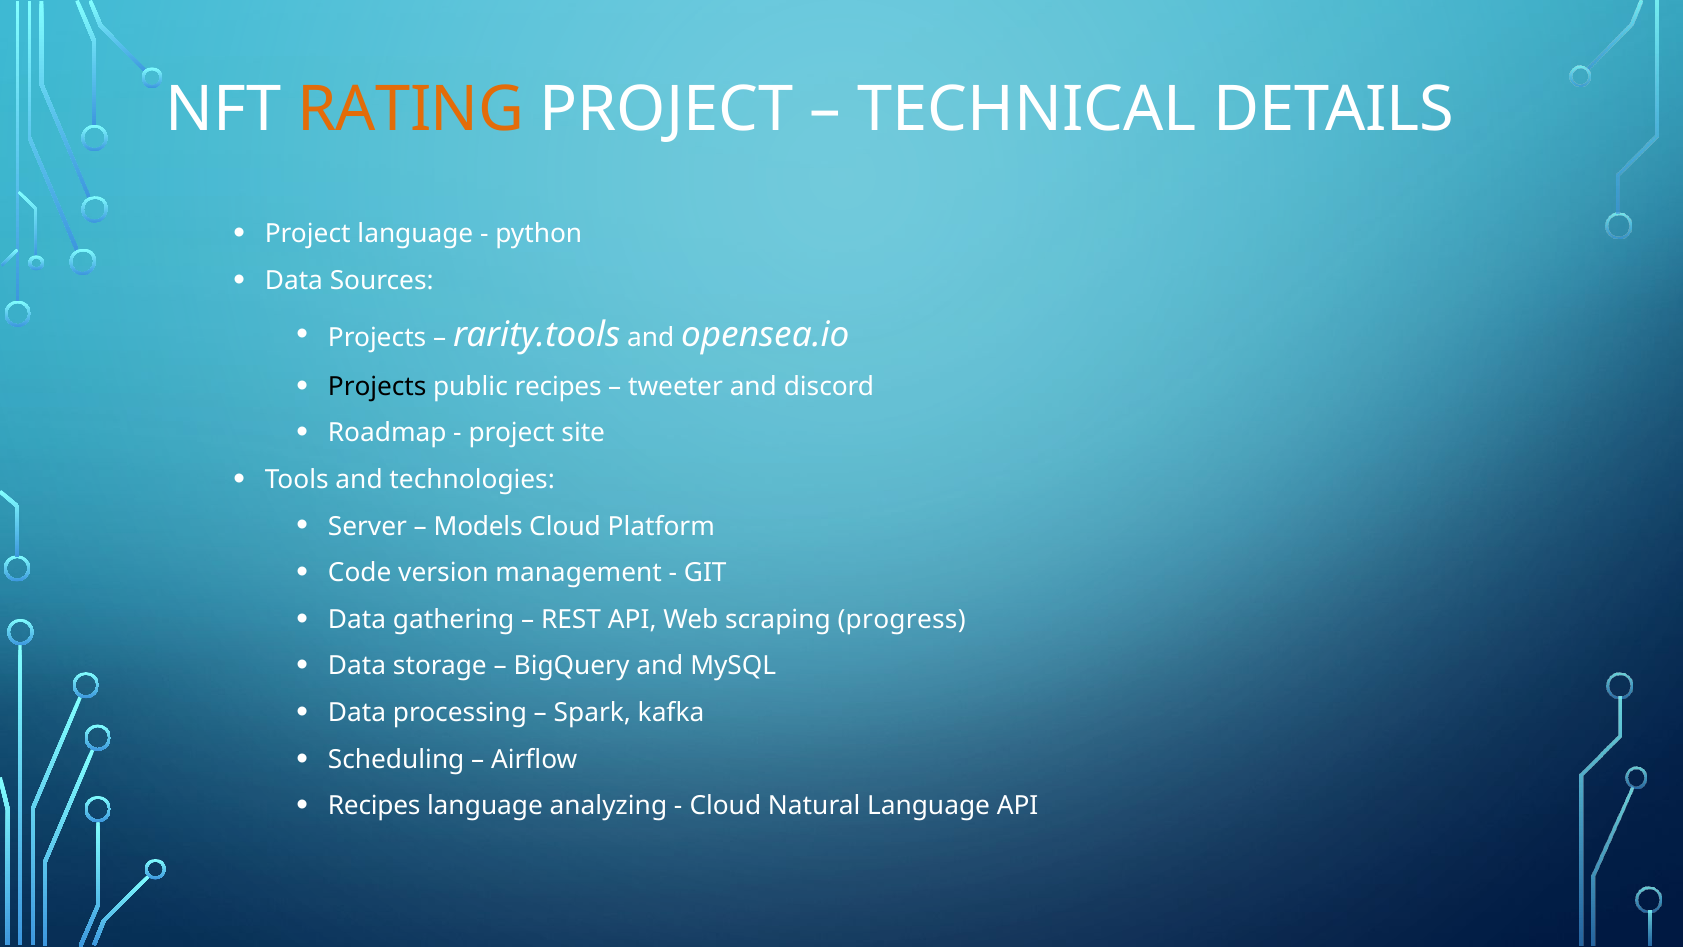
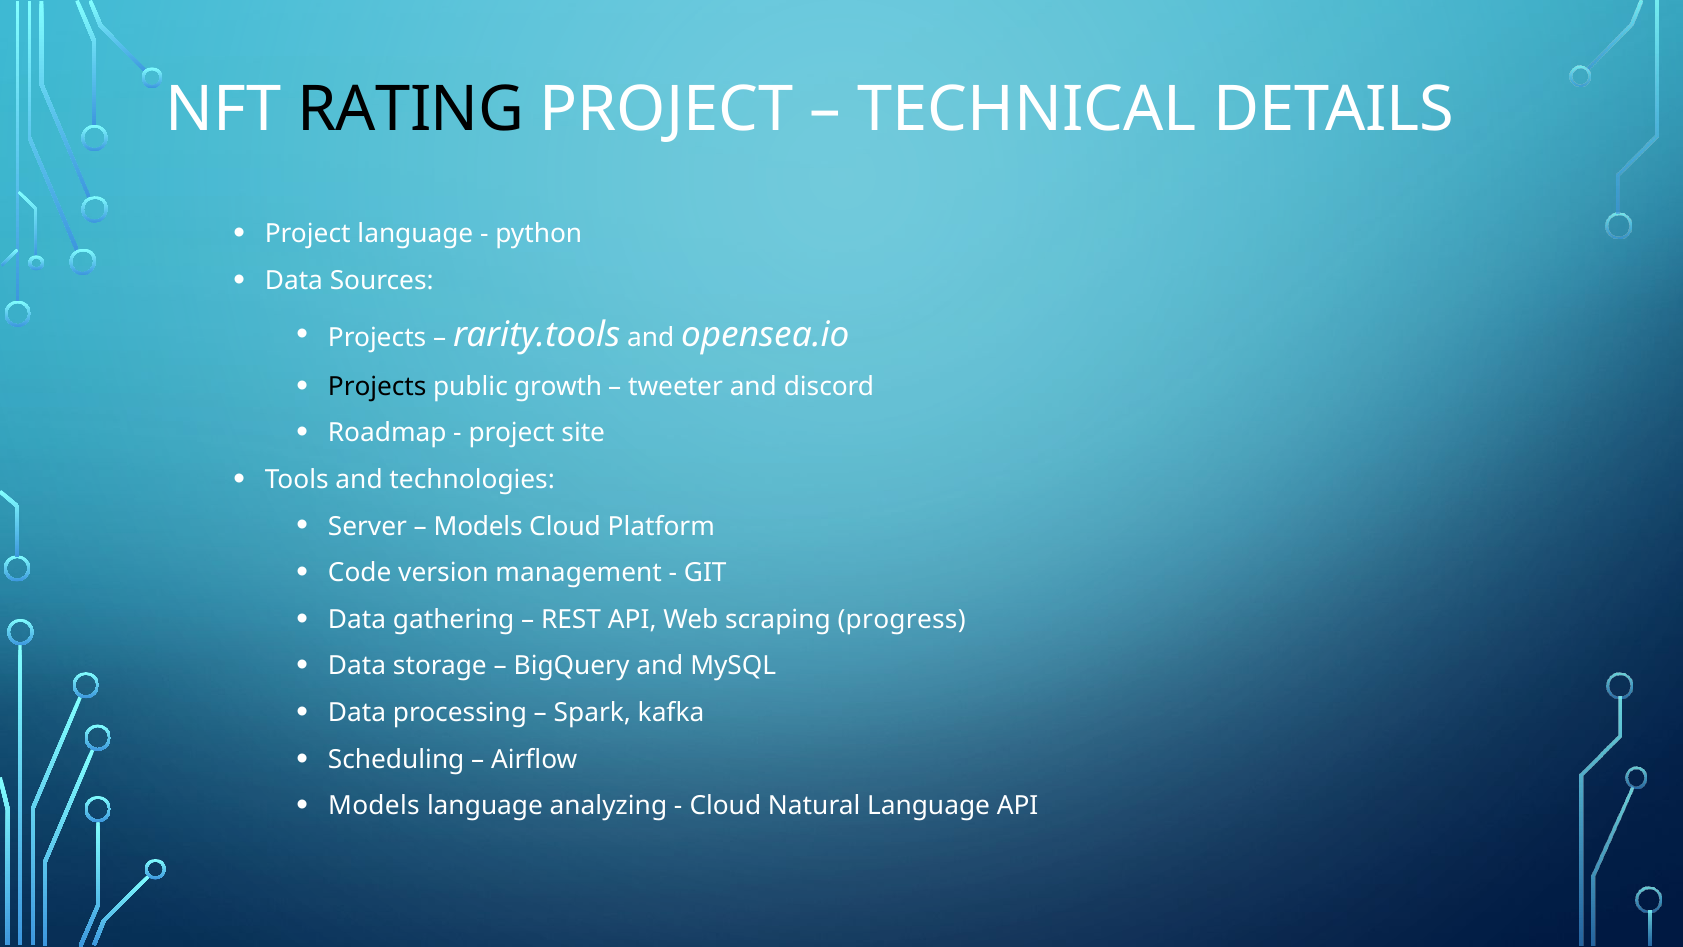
RATING colour: orange -> black
public recipes: recipes -> growth
Recipes at (374, 806): Recipes -> Models
